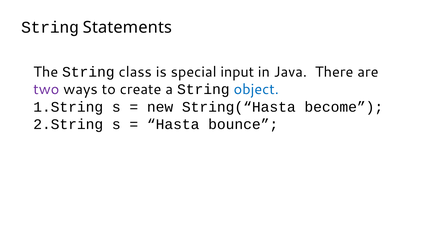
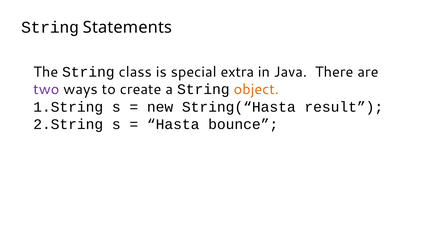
input: input -> extra
object colour: blue -> orange
become: become -> result
